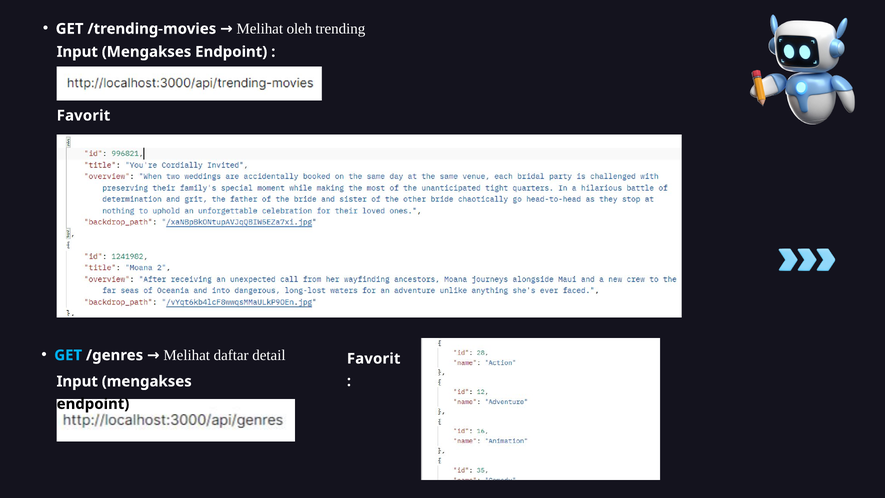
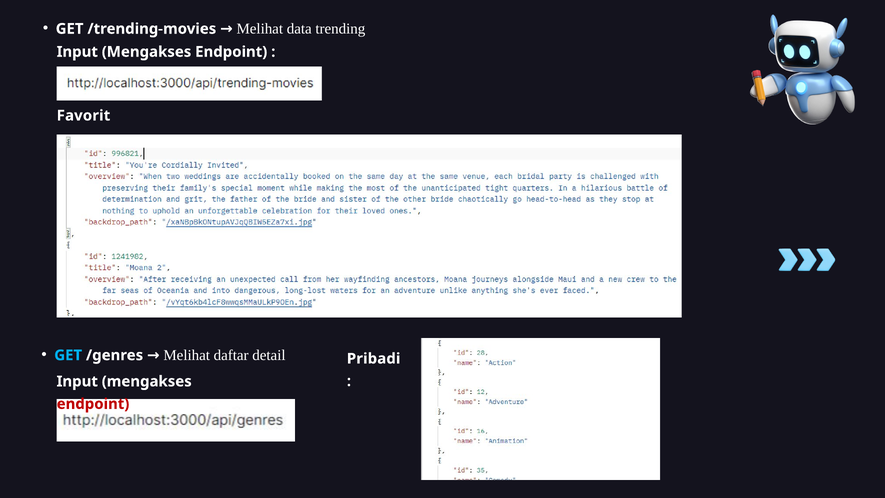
oleh: oleh -> data
Favorit at (374, 359): Favorit -> Pribadi
endpoint at (93, 404) colour: black -> red
